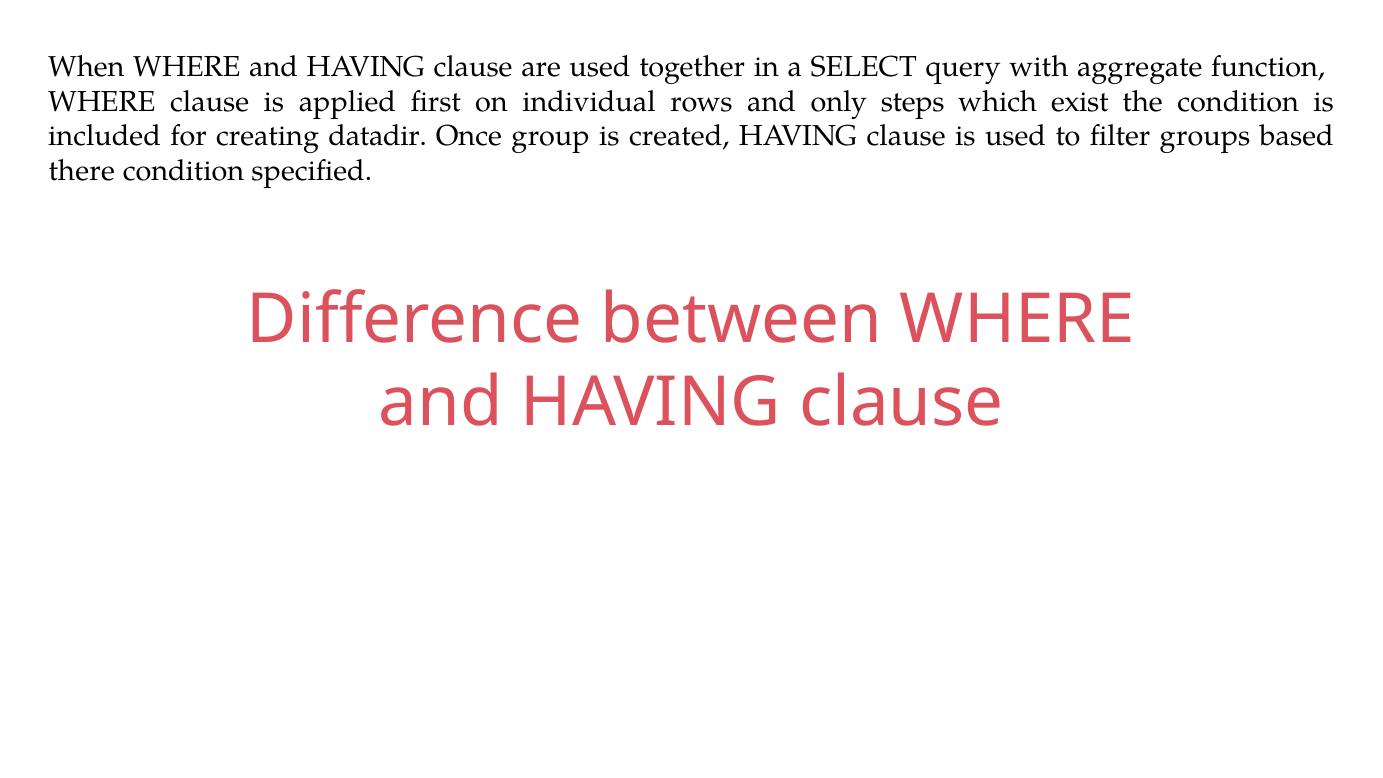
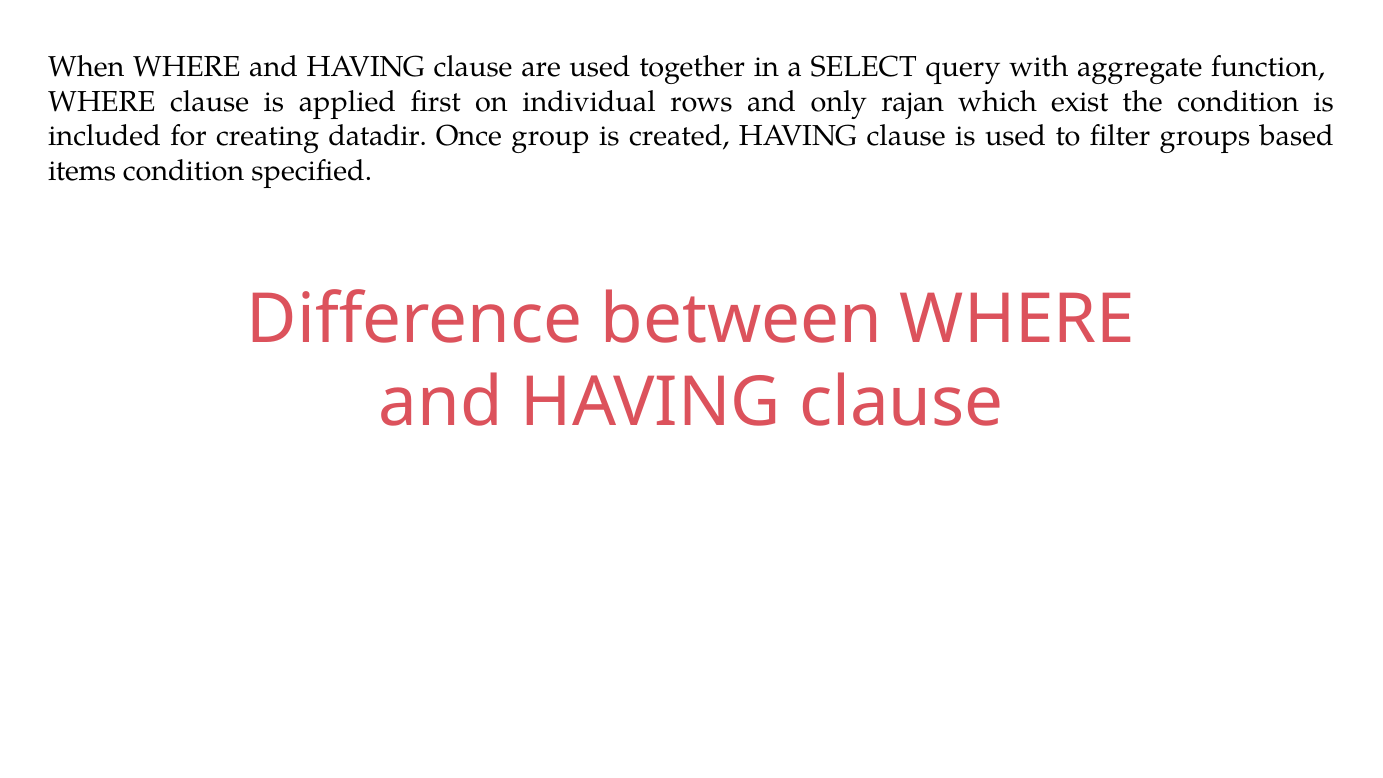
steps: steps -> rajan
there: there -> items
